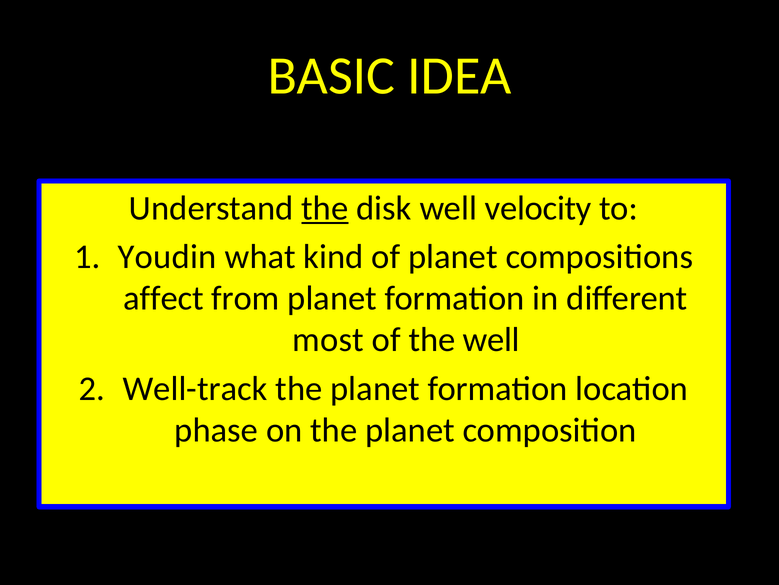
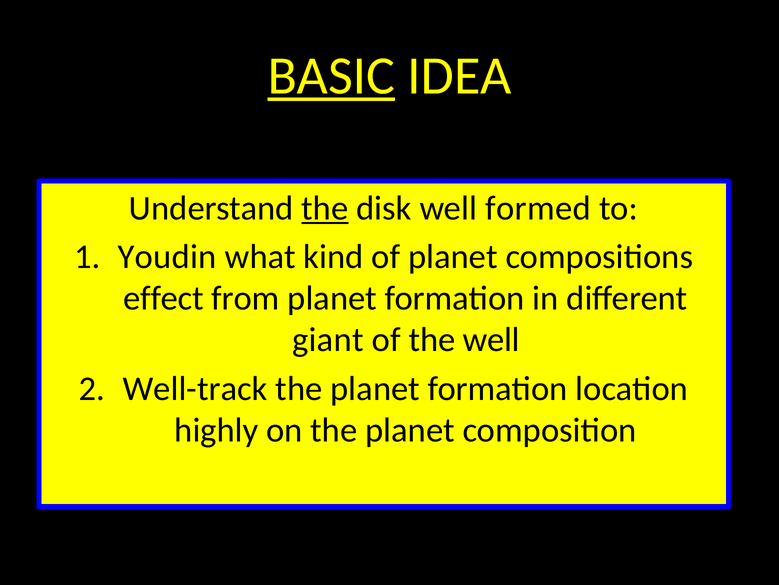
BASIC underline: none -> present
velocity: velocity -> formed
affect: affect -> effect
most: most -> giant
phase: phase -> highly
